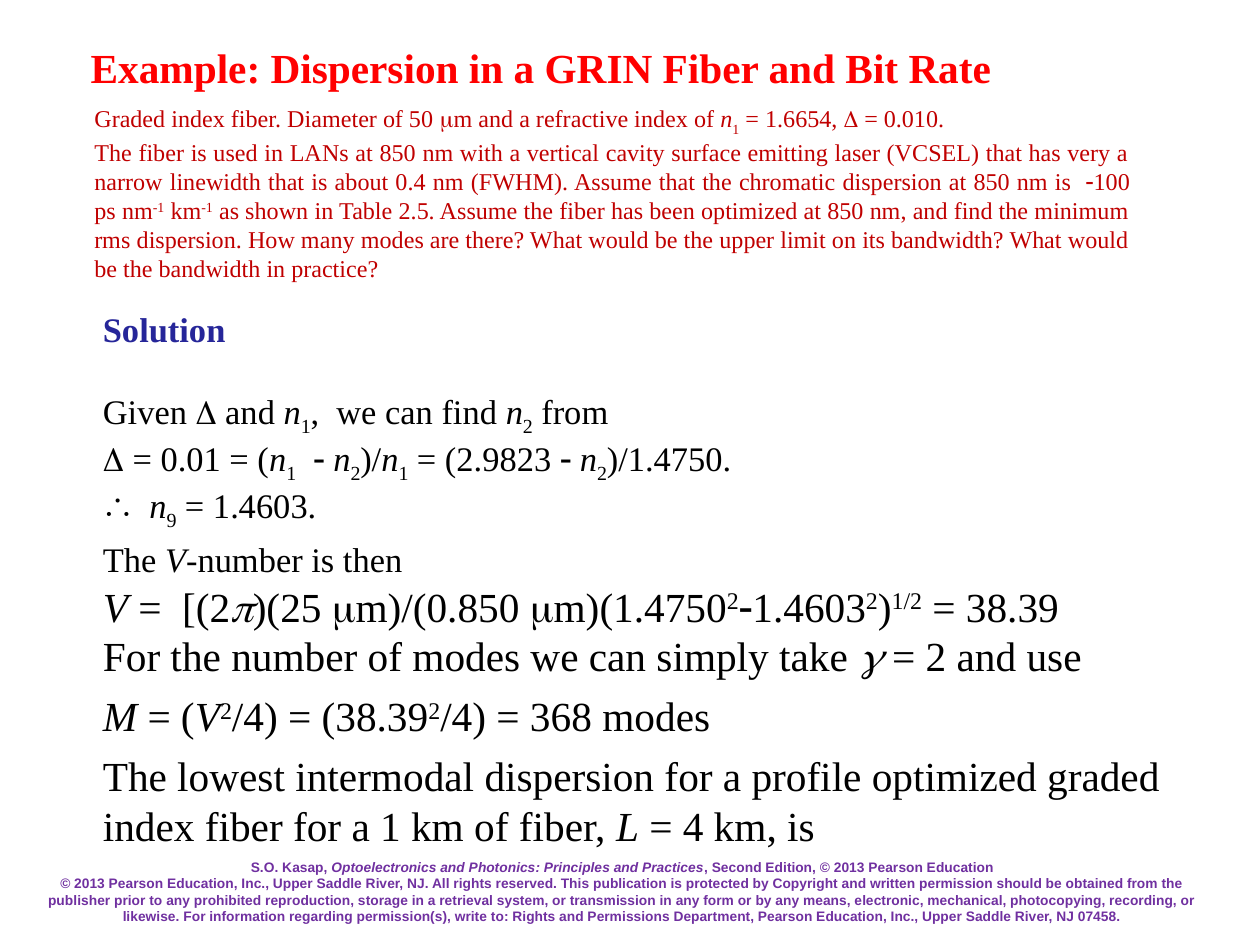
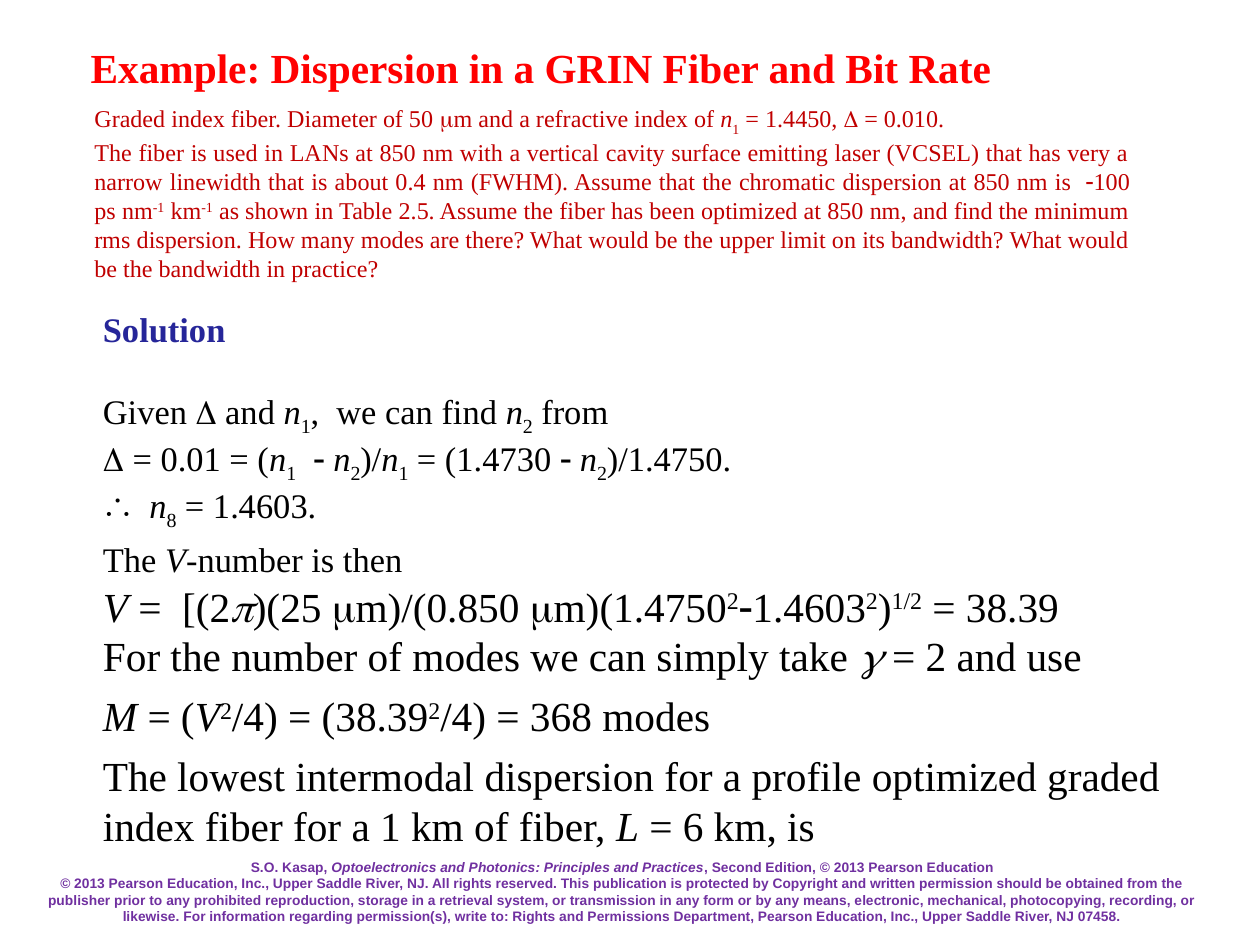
1.6654: 1.6654 -> 1.4450
2.9823: 2.9823 -> 1.4730
9: 9 -> 8
4: 4 -> 6
